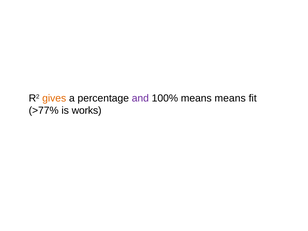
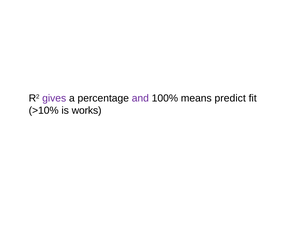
gives colour: orange -> purple
means means: means -> predict
>77%: >77% -> >10%
